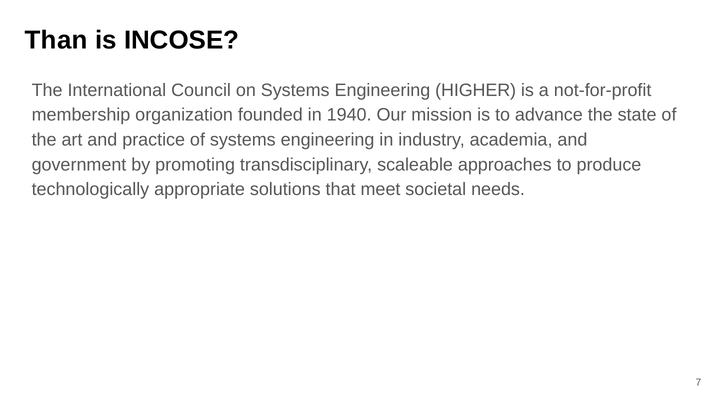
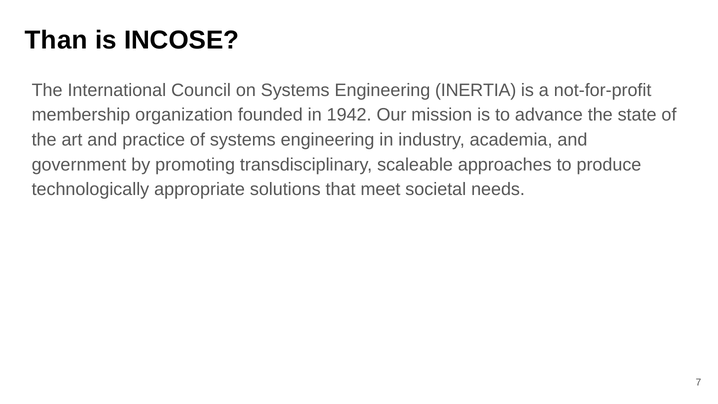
HIGHER: HIGHER -> INERTIA
1940: 1940 -> 1942
